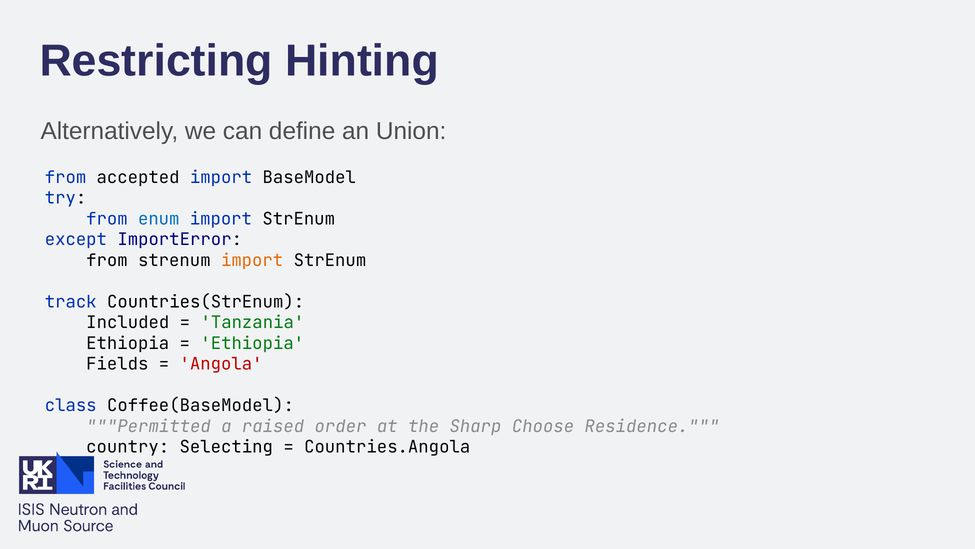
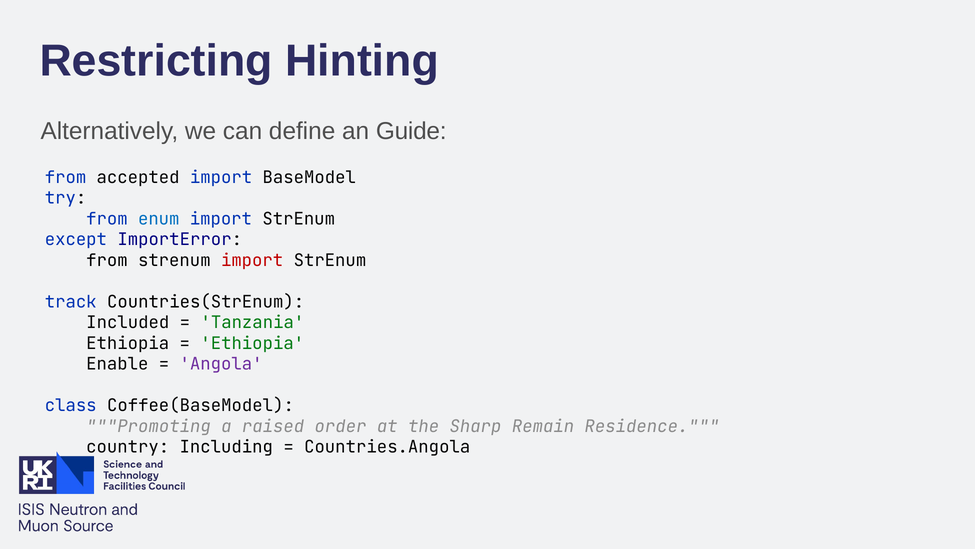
Union: Union -> Guide
import at (252, 260) colour: orange -> red
Fields: Fields -> Enable
Angola colour: red -> purple
Permitted: Permitted -> Promoting
Choose: Choose -> Remain
Selecting: Selecting -> Including
